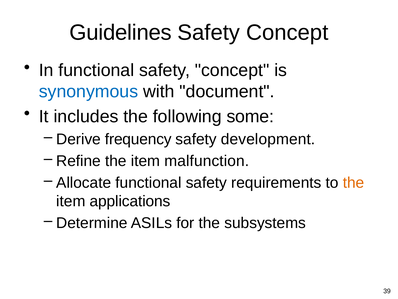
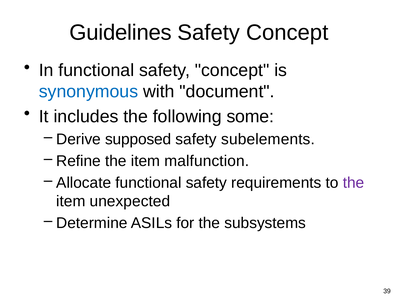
frequency: frequency -> supposed
development: development -> subelements
the at (354, 182) colour: orange -> purple
applications: applications -> unexpected
